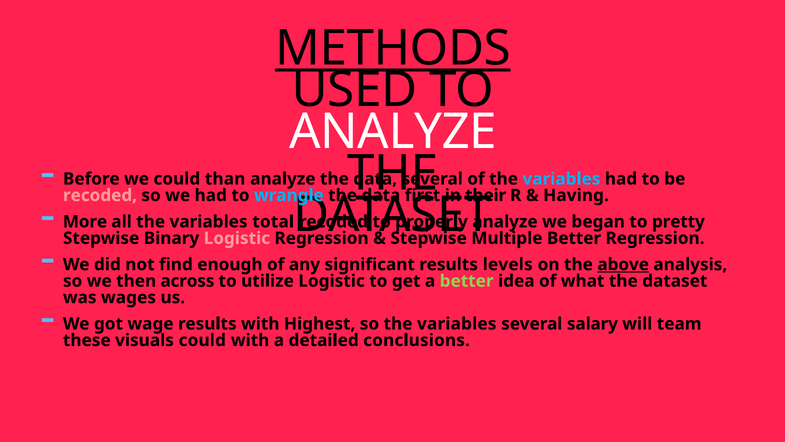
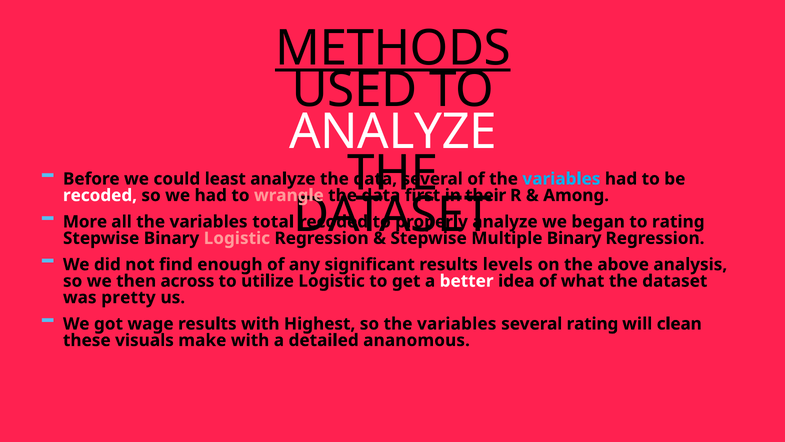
than: than -> least
recoded at (100, 195) colour: pink -> white
wrangle colour: light blue -> pink
Having: Having -> Among
to pretty: pretty -> rating
Multiple Better: Better -> Binary
above underline: present -> none
better at (467, 281) colour: light green -> white
wages: wages -> pretty
several salary: salary -> rating
team: team -> clean
visuals could: could -> make
conclusions: conclusions -> ananomous
